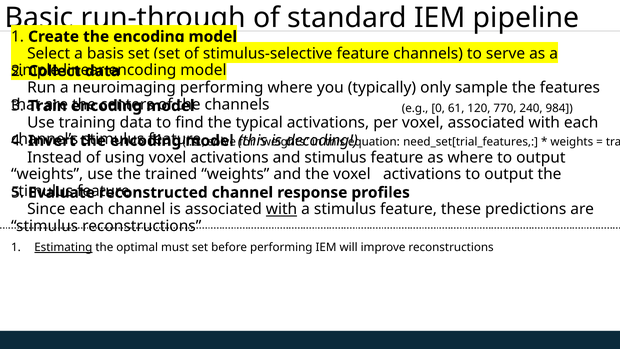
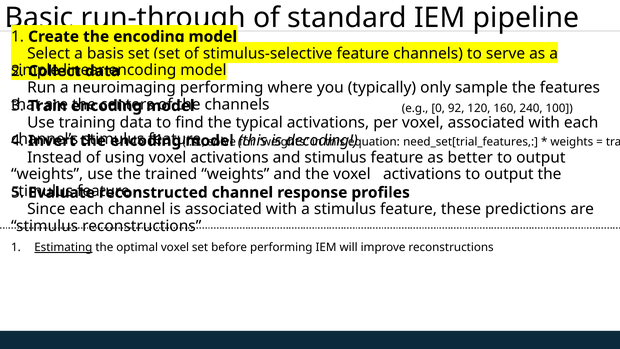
61: 61 -> 92
770: 770 -> 160
984: 984 -> 100
as where: where -> better
with at (282, 209) underline: present -> none
optimal must: must -> voxel
